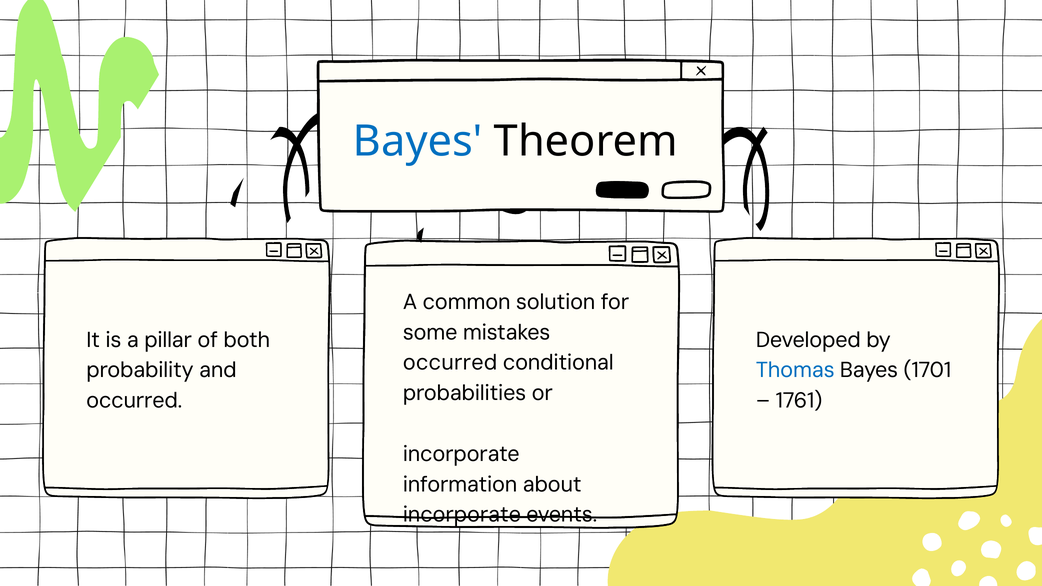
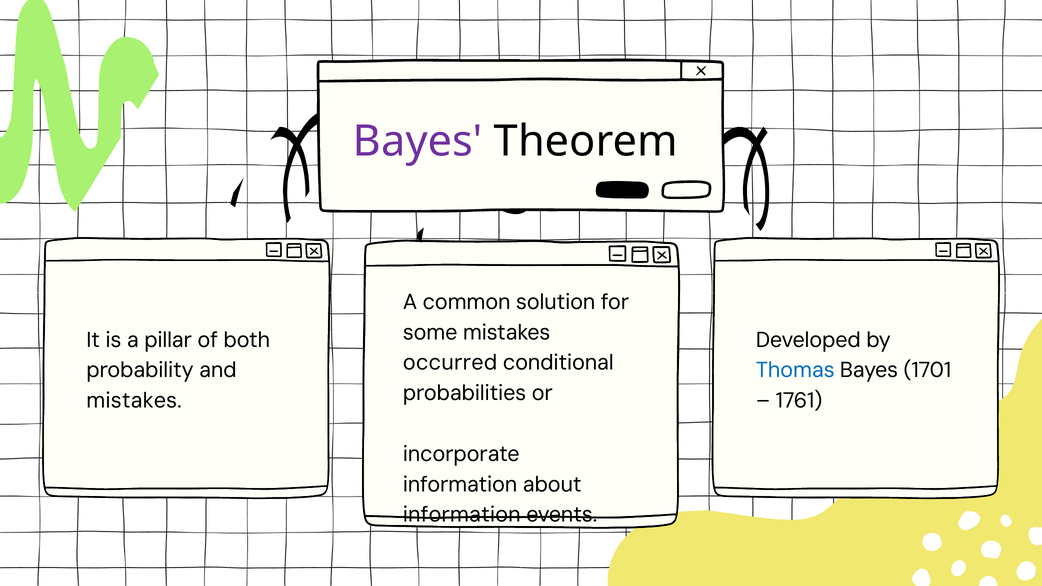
Bayes at (418, 141) colour: blue -> purple
occurred at (134, 401): occurred -> mistakes
incorporate at (462, 515): incorporate -> information
